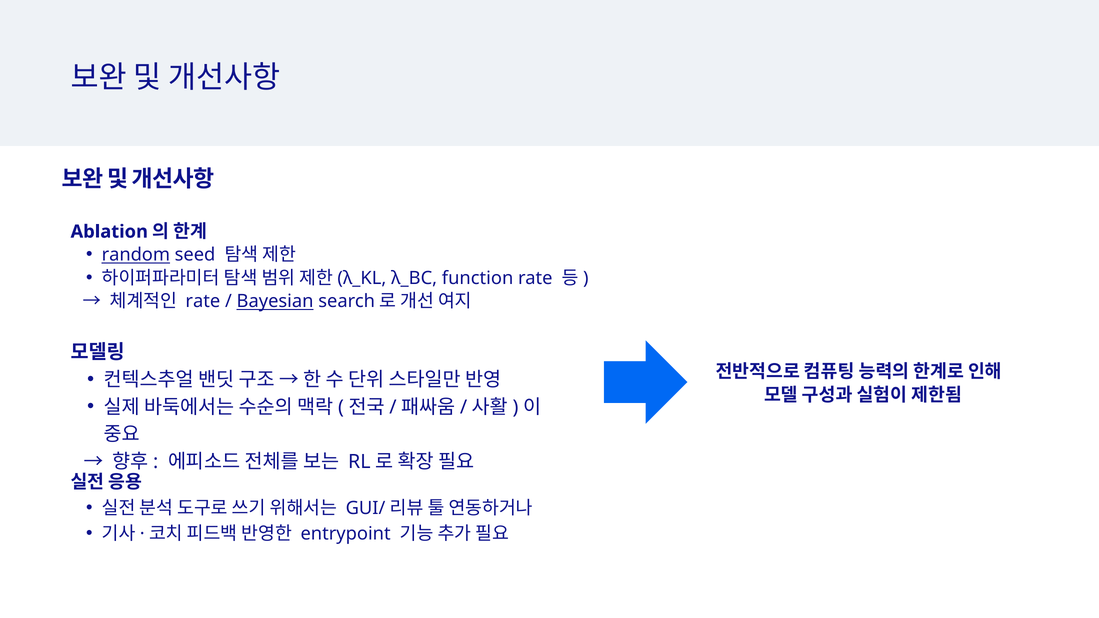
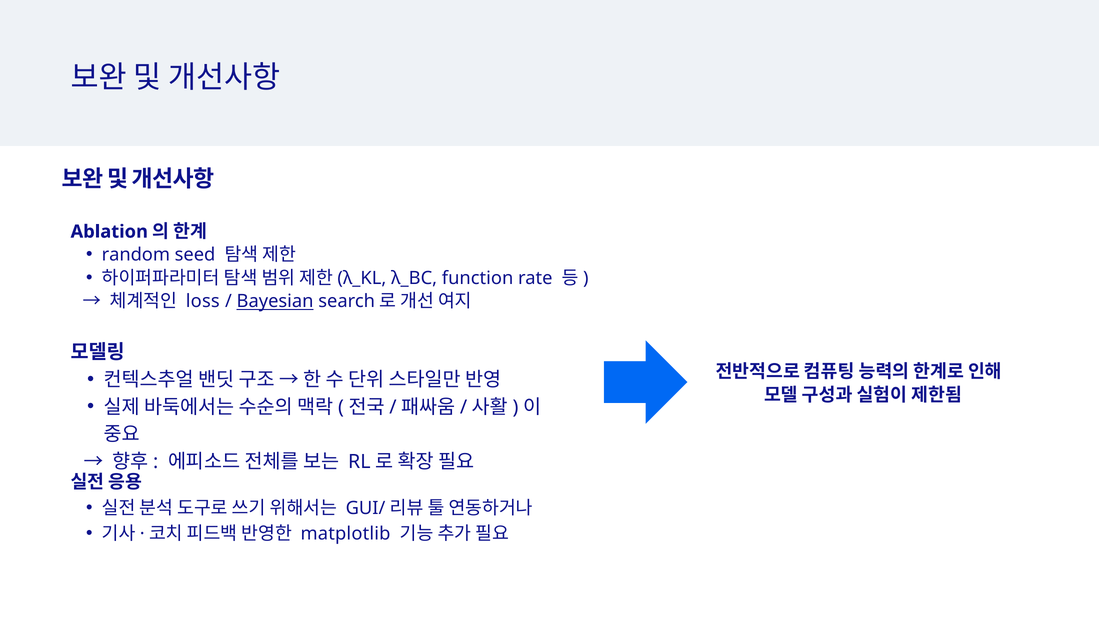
random underline: present -> none
rate at (203, 302): rate -> loss
entrypoint: entrypoint -> matplotlib
